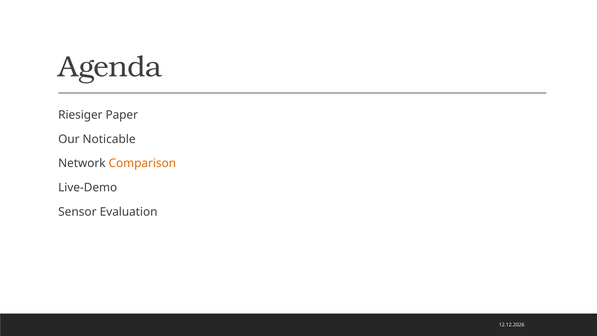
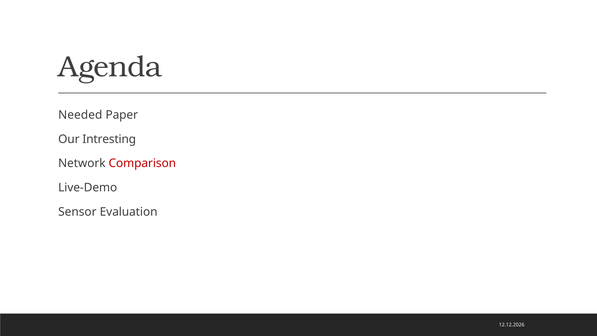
Riesiger: Riesiger -> Needed
Noticable: Noticable -> Intresting
Comparison colour: orange -> red
